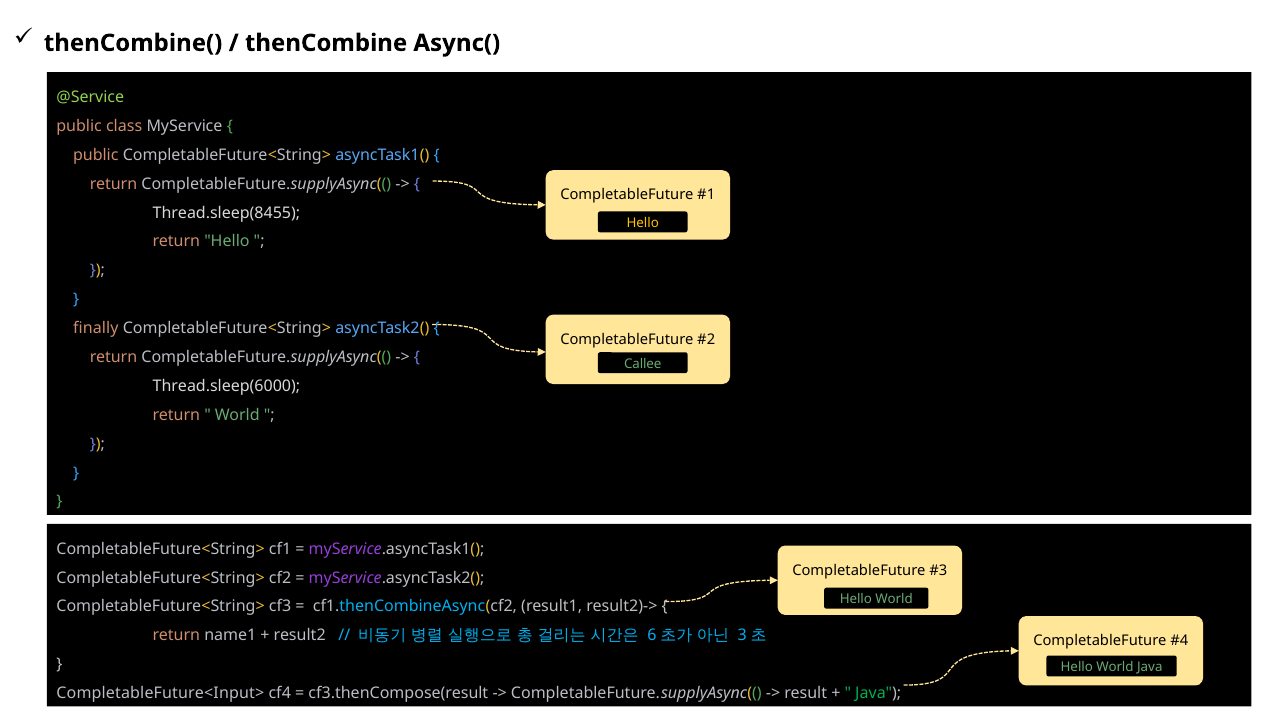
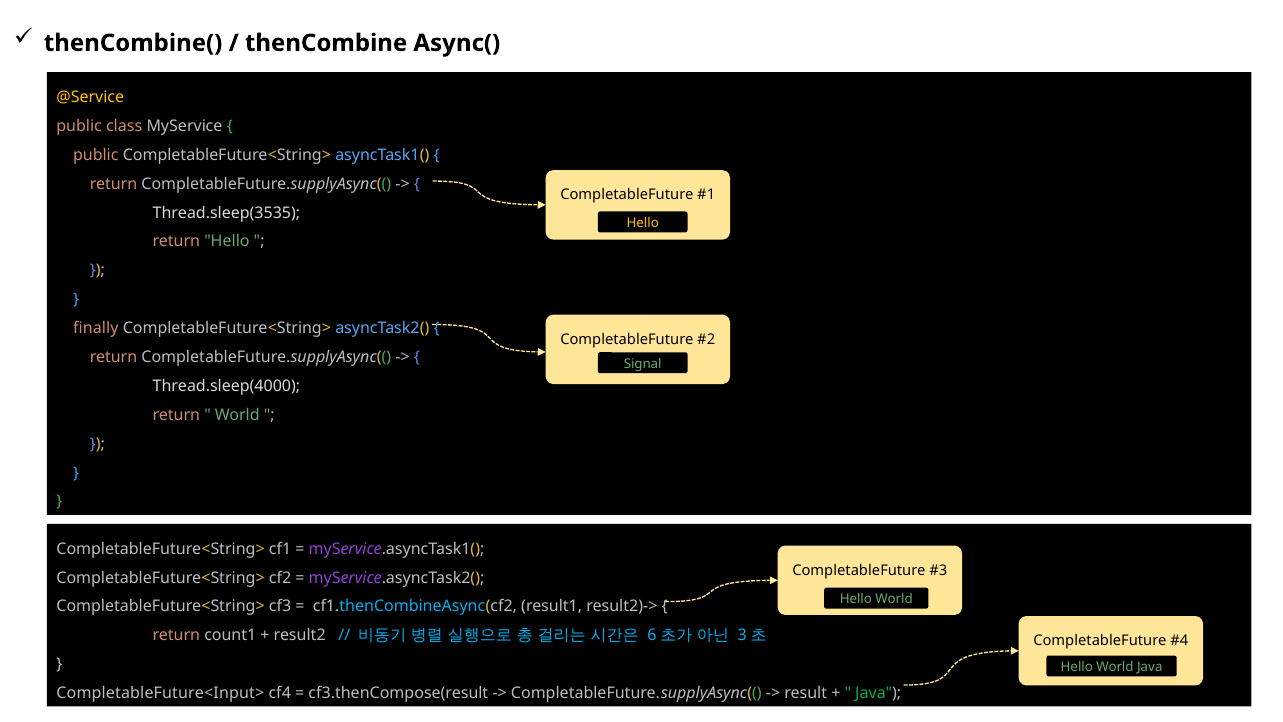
@Service colour: light green -> yellow
Thread.sleep(8455: Thread.sleep(8455 -> Thread.sleep(3535
Callee: Callee -> Signal
Thread.sleep(6000: Thread.sleep(6000 -> Thread.sleep(4000
name1: name1 -> count1
